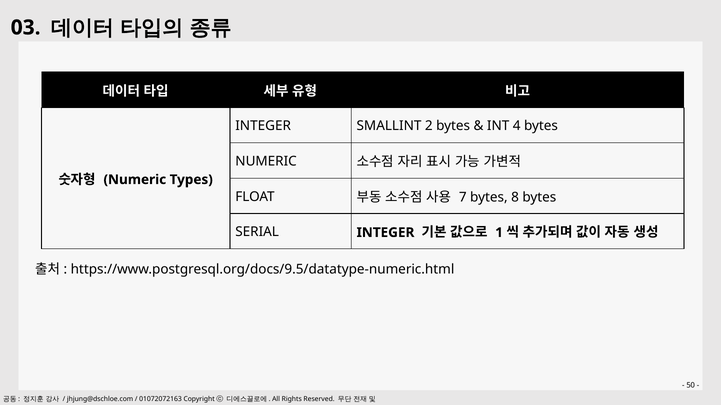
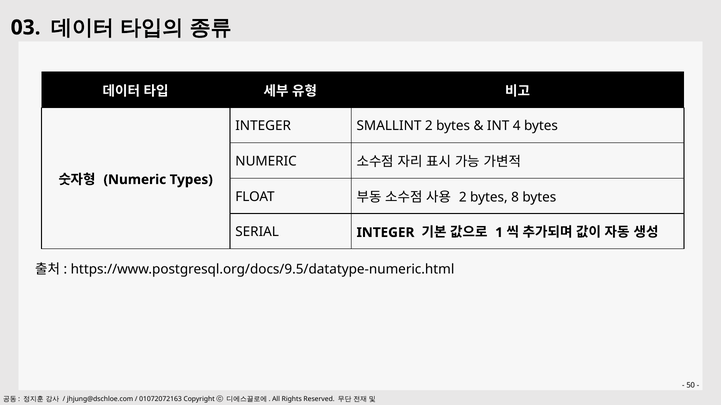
7 at (463, 198): 7 -> 2
